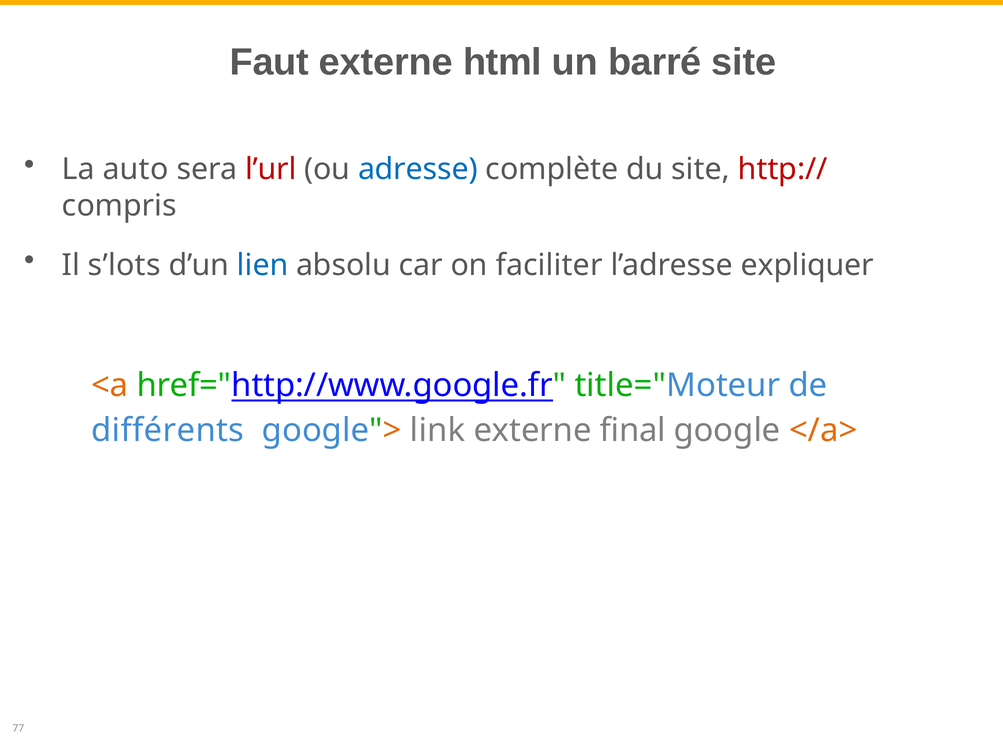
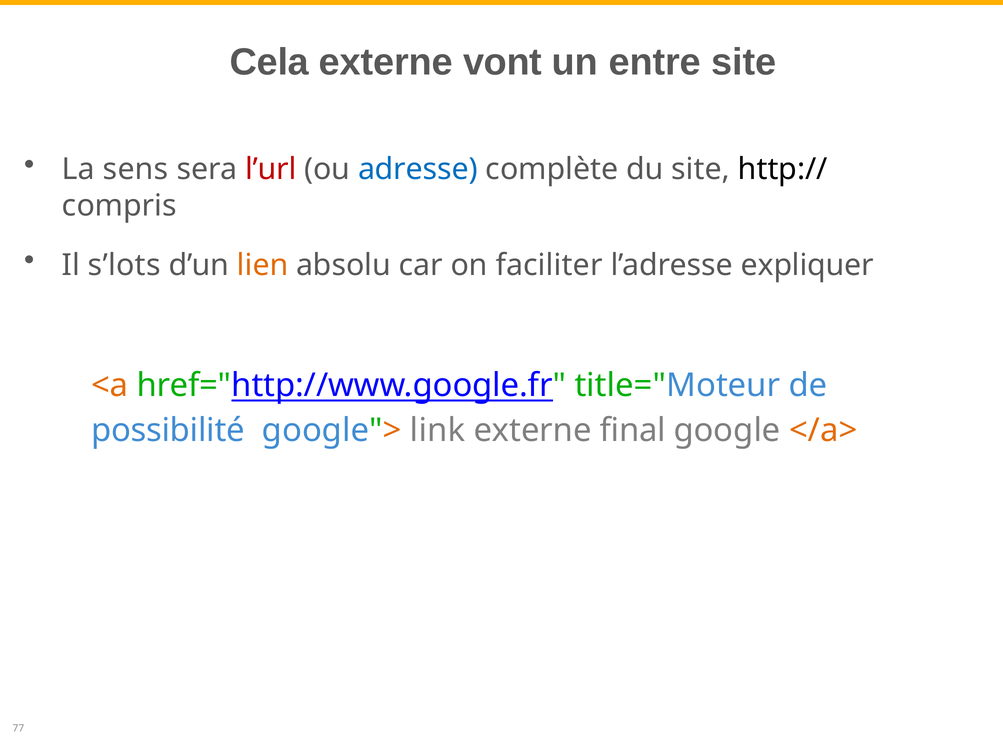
Faut: Faut -> Cela
html: html -> vont
barré: barré -> entre
auto: auto -> sens
http:// colour: red -> black
lien colour: blue -> orange
différents: différents -> possibilité
